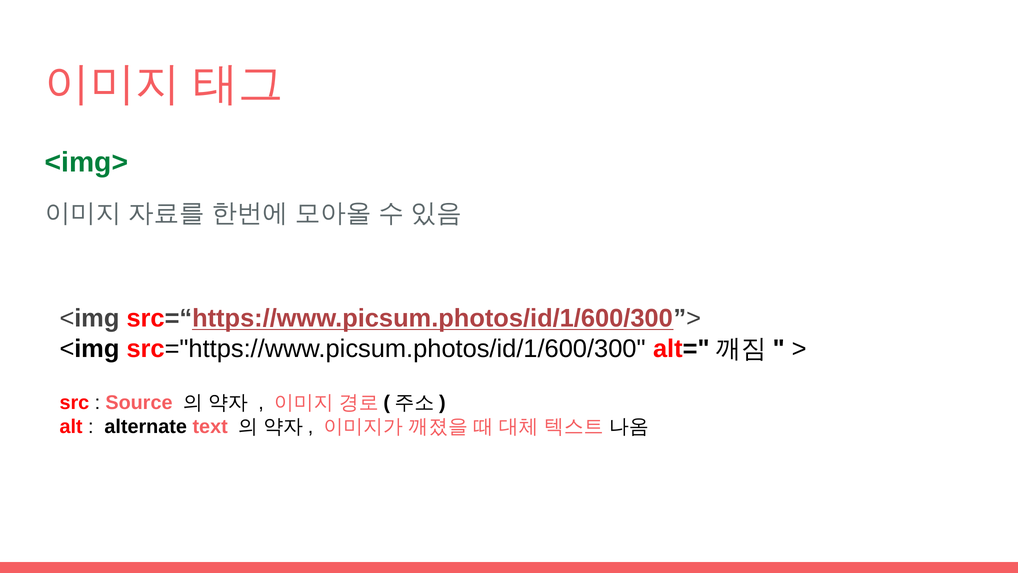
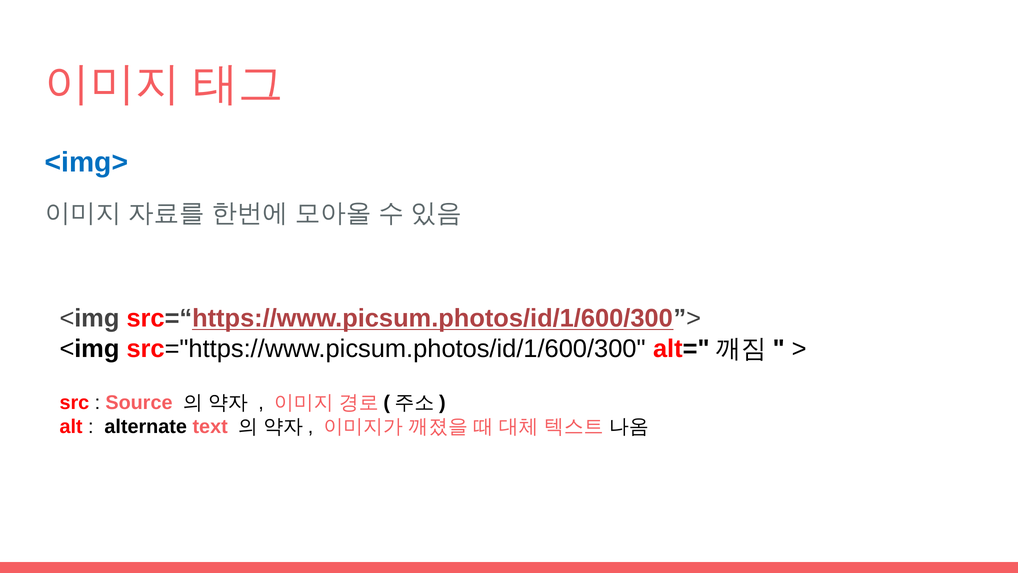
<img> colour: green -> blue
